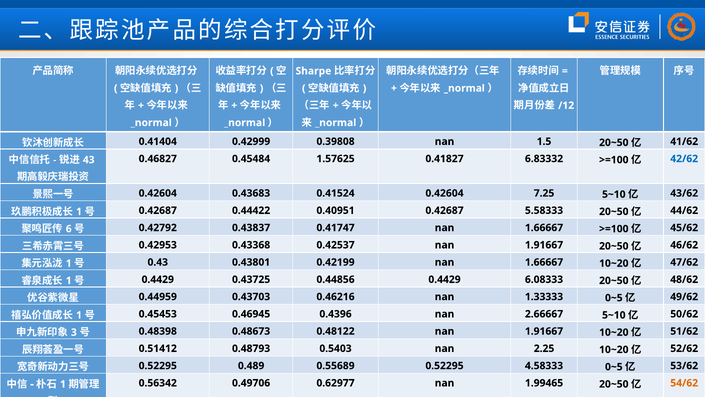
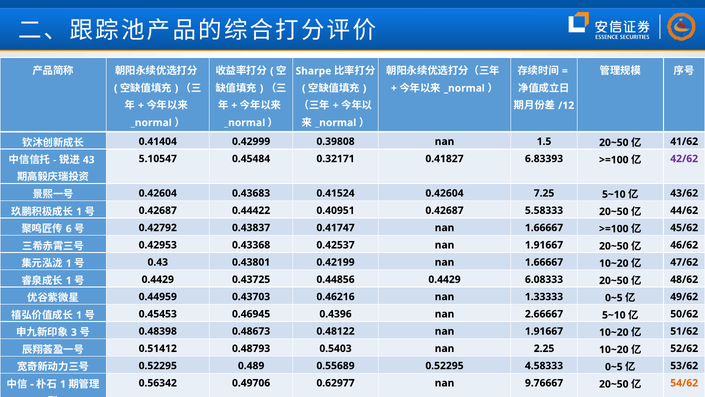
0.46827: 0.46827 -> 5.10547
1.57625: 1.57625 -> 0.32171
6.83332: 6.83332 -> 6.83393
42/62 colour: blue -> purple
1.99465: 1.99465 -> 9.76667
